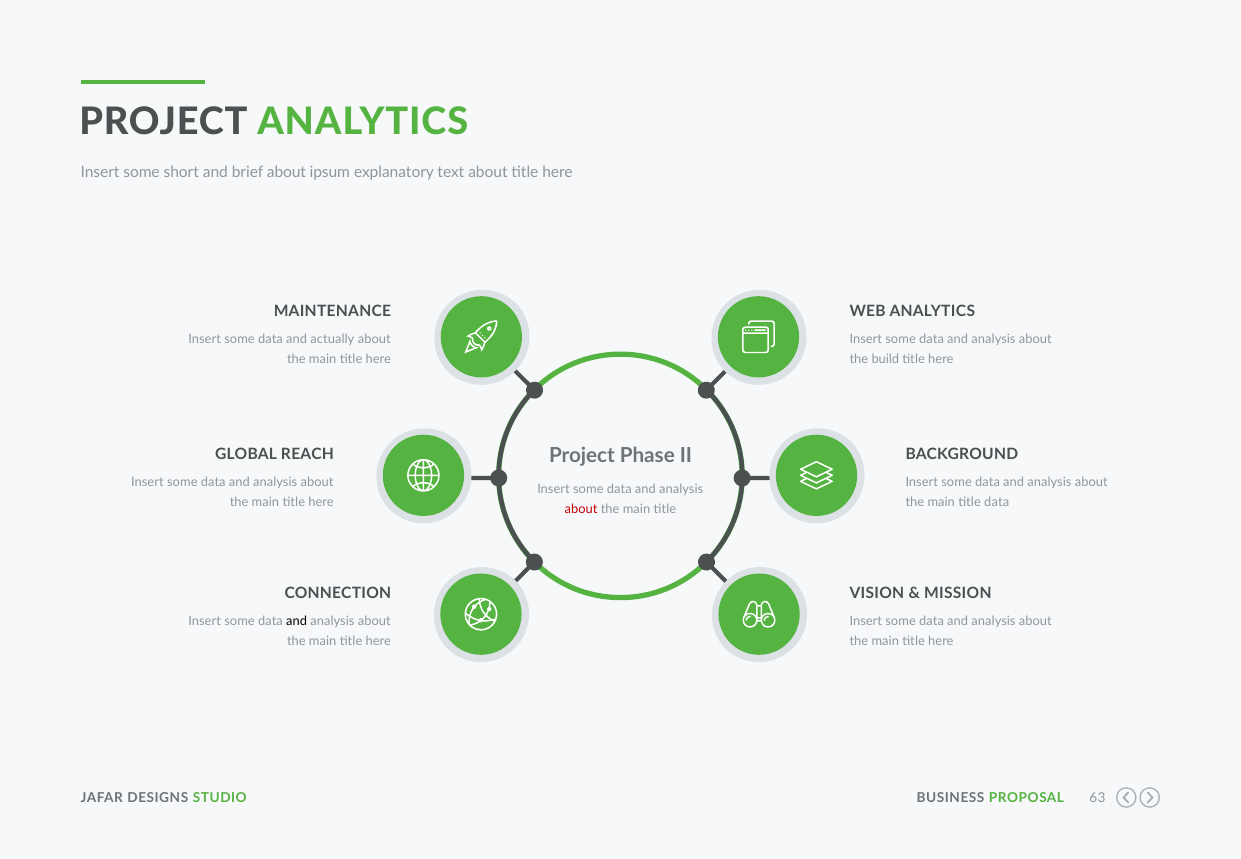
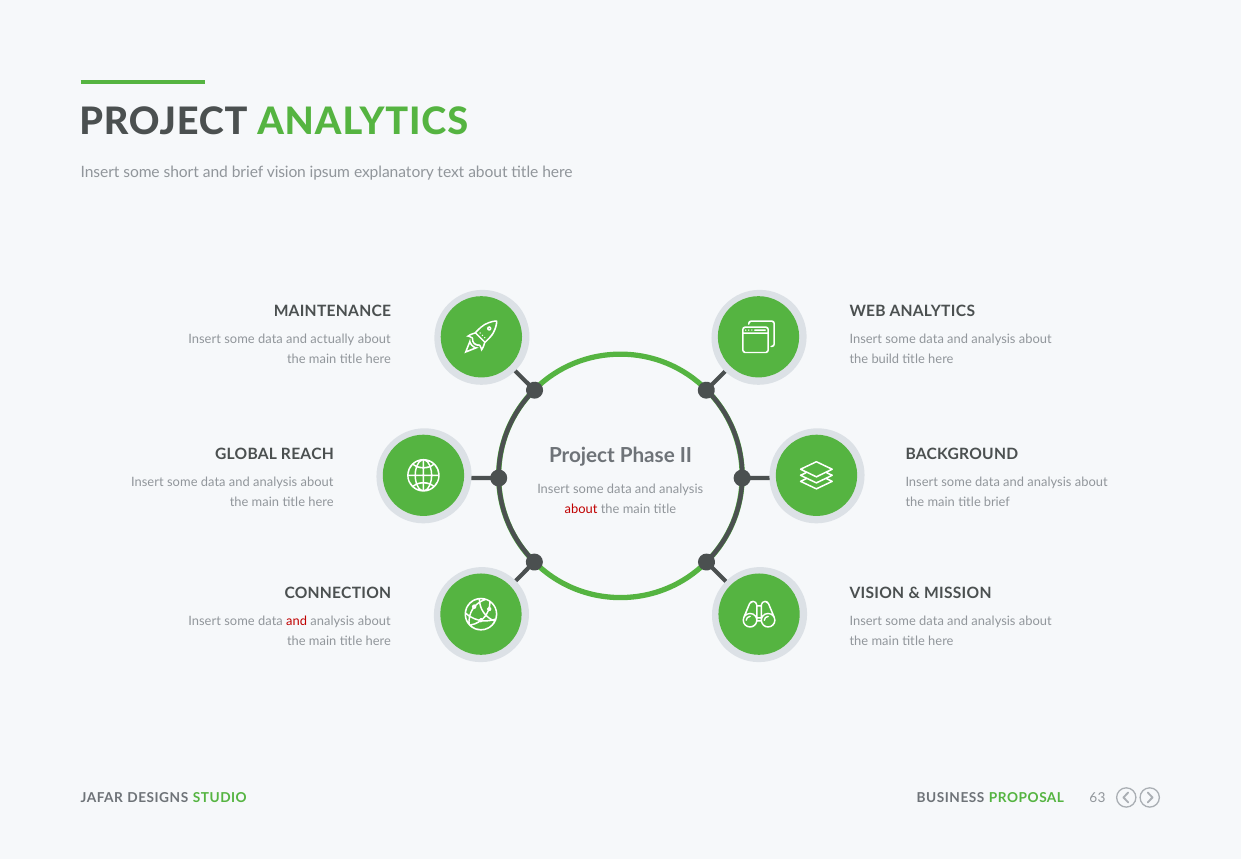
brief about: about -> vision
title data: data -> brief
and at (297, 621) colour: black -> red
